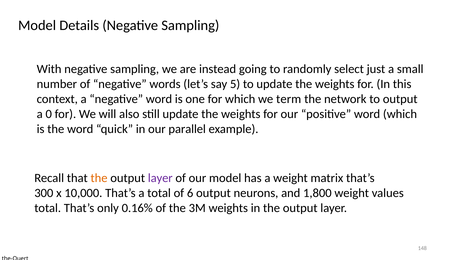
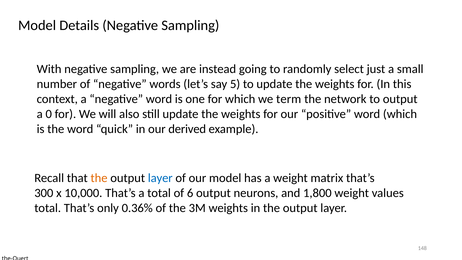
parallel: parallel -> derived
layer at (160, 178) colour: purple -> blue
0.16%: 0.16% -> 0.36%
